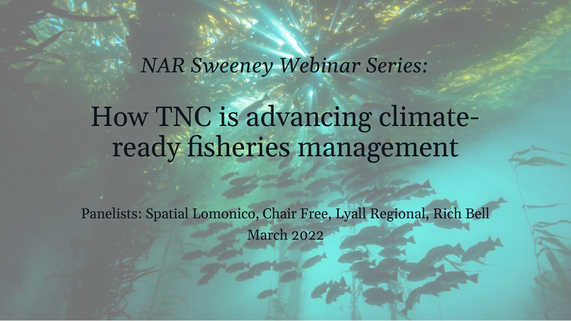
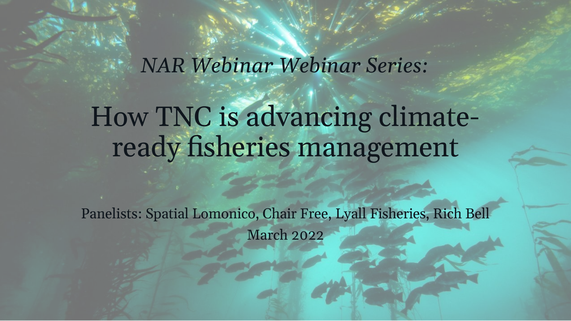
NAR Sweeney: Sweeney -> Webinar
Lyall Regional: Regional -> Fisheries
